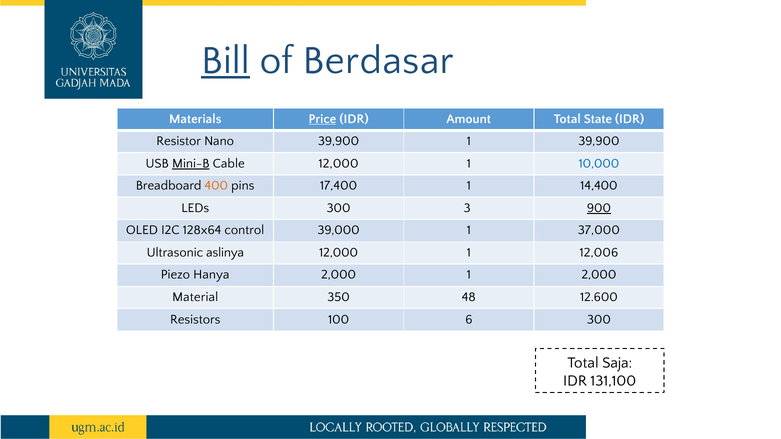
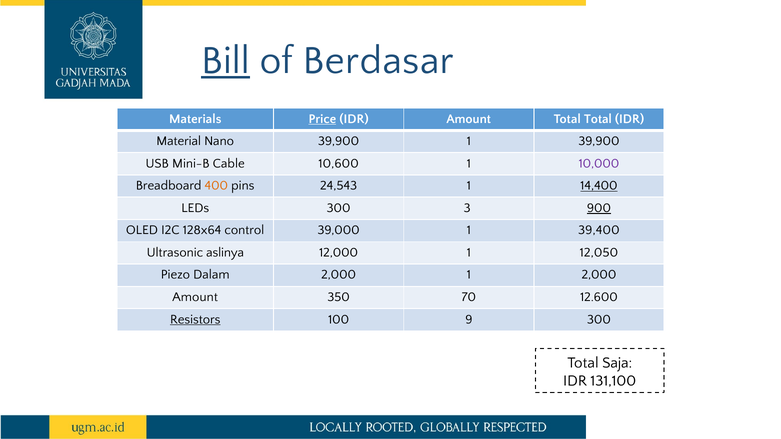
Total State: State -> Total
Resistor: Resistor -> Material
Mini-B underline: present -> none
Cable 12,000: 12,000 -> 10,600
10,000 colour: blue -> purple
17,400: 17,400 -> 24,543
14,400 underline: none -> present
37,000: 37,000 -> 39,400
12,006: 12,006 -> 12,050
Hanya: Hanya -> Dalam
Material at (195, 297): Material -> Amount
48: 48 -> 70
Resistors underline: none -> present
6: 6 -> 9
